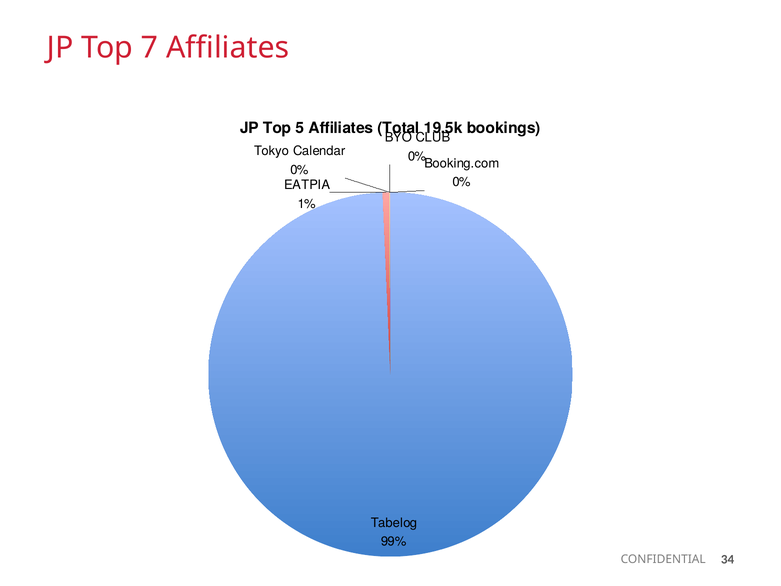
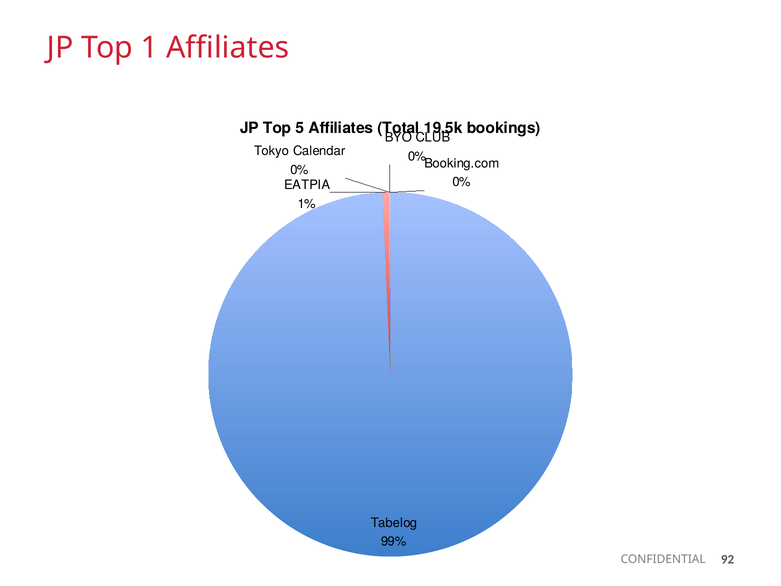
7: 7 -> 1
34: 34 -> 92
